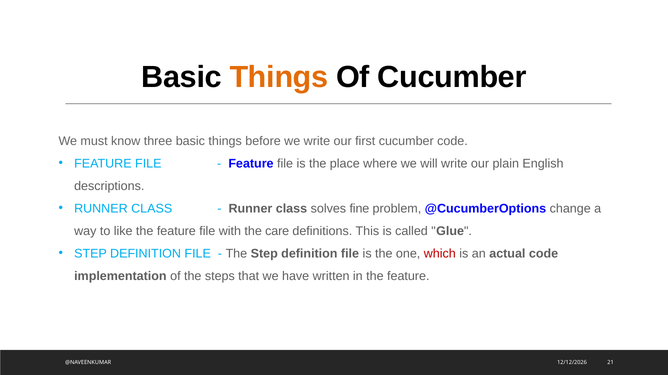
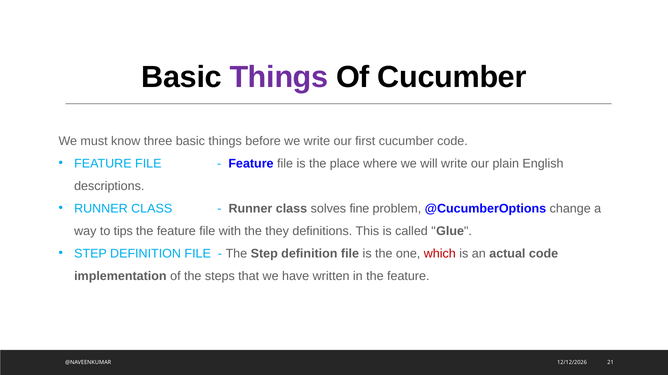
Things at (279, 77) colour: orange -> purple
like: like -> tips
care: care -> they
